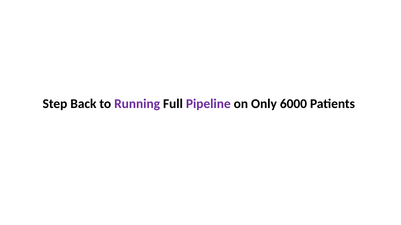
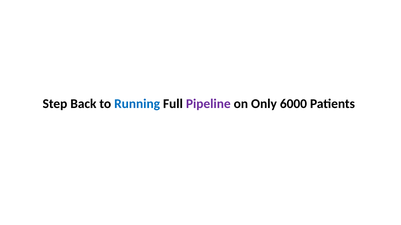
Running colour: purple -> blue
